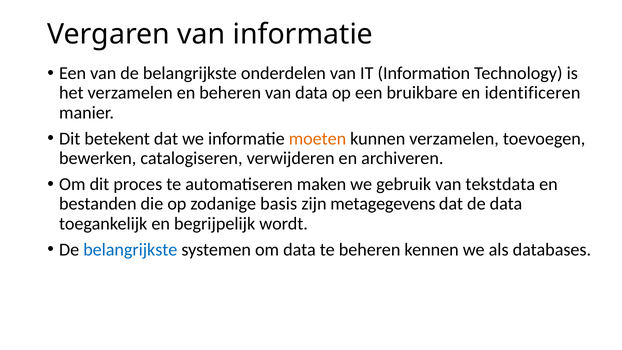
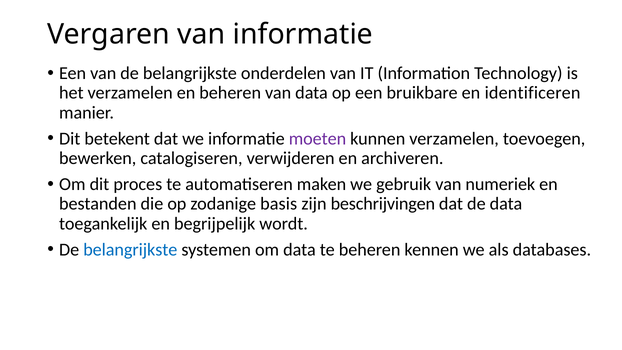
moeten colour: orange -> purple
tekstdata: tekstdata -> numeriek
metagegevens: metagegevens -> beschrijvingen
